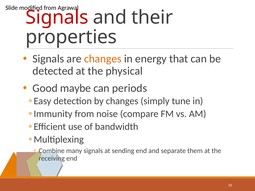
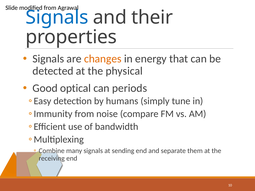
Signals at (57, 17) colour: red -> blue
maybe: maybe -> optical
by changes: changes -> humans
